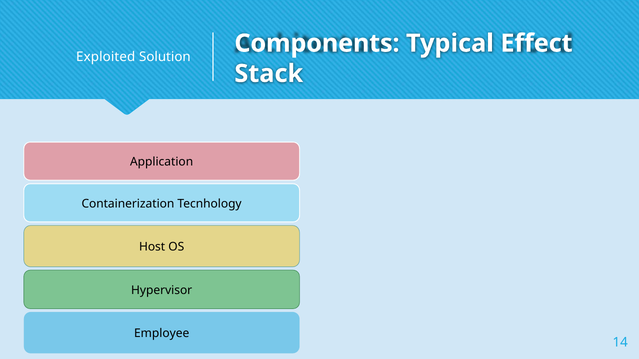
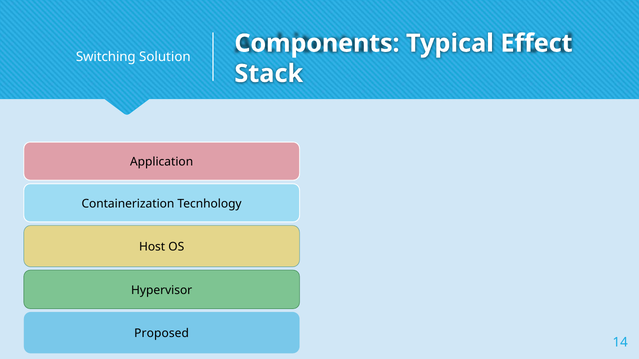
Exploited: Exploited -> Switching
Employee: Employee -> Proposed
